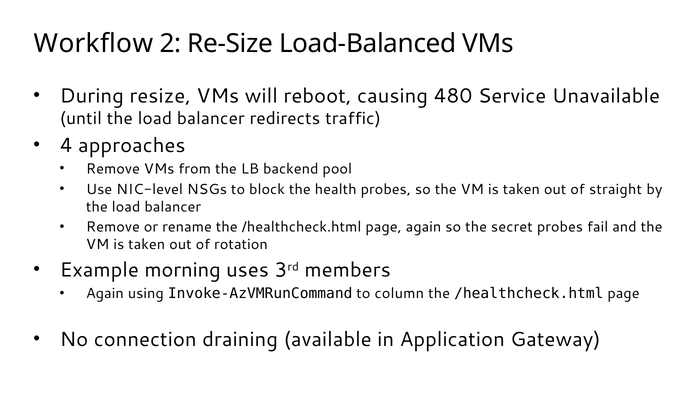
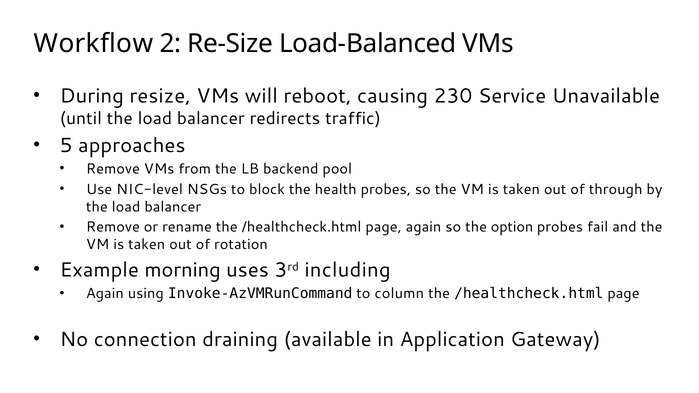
480: 480 -> 230
4: 4 -> 5
straight: straight -> through
secret: secret -> option
members: members -> including
